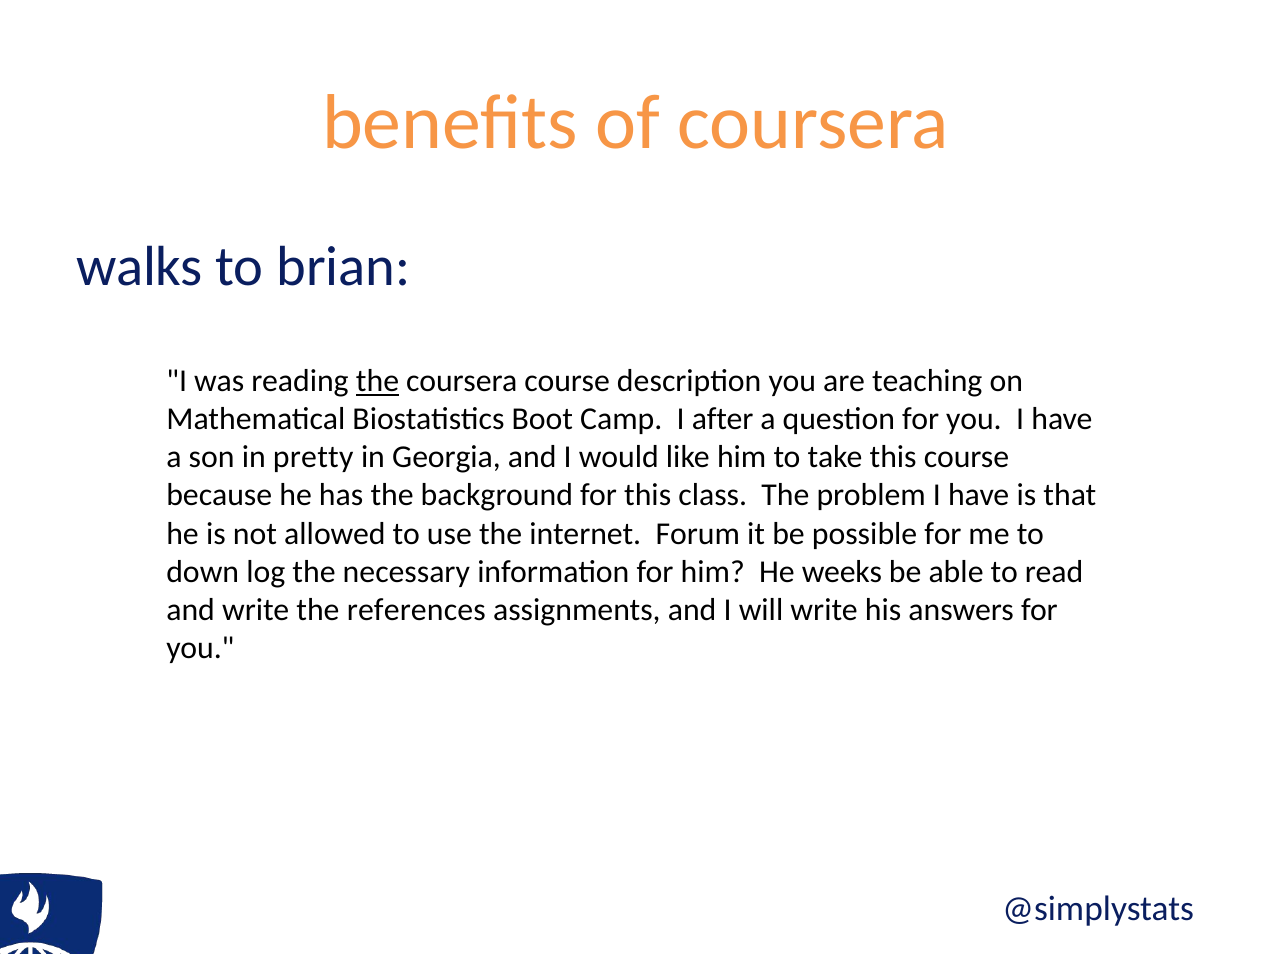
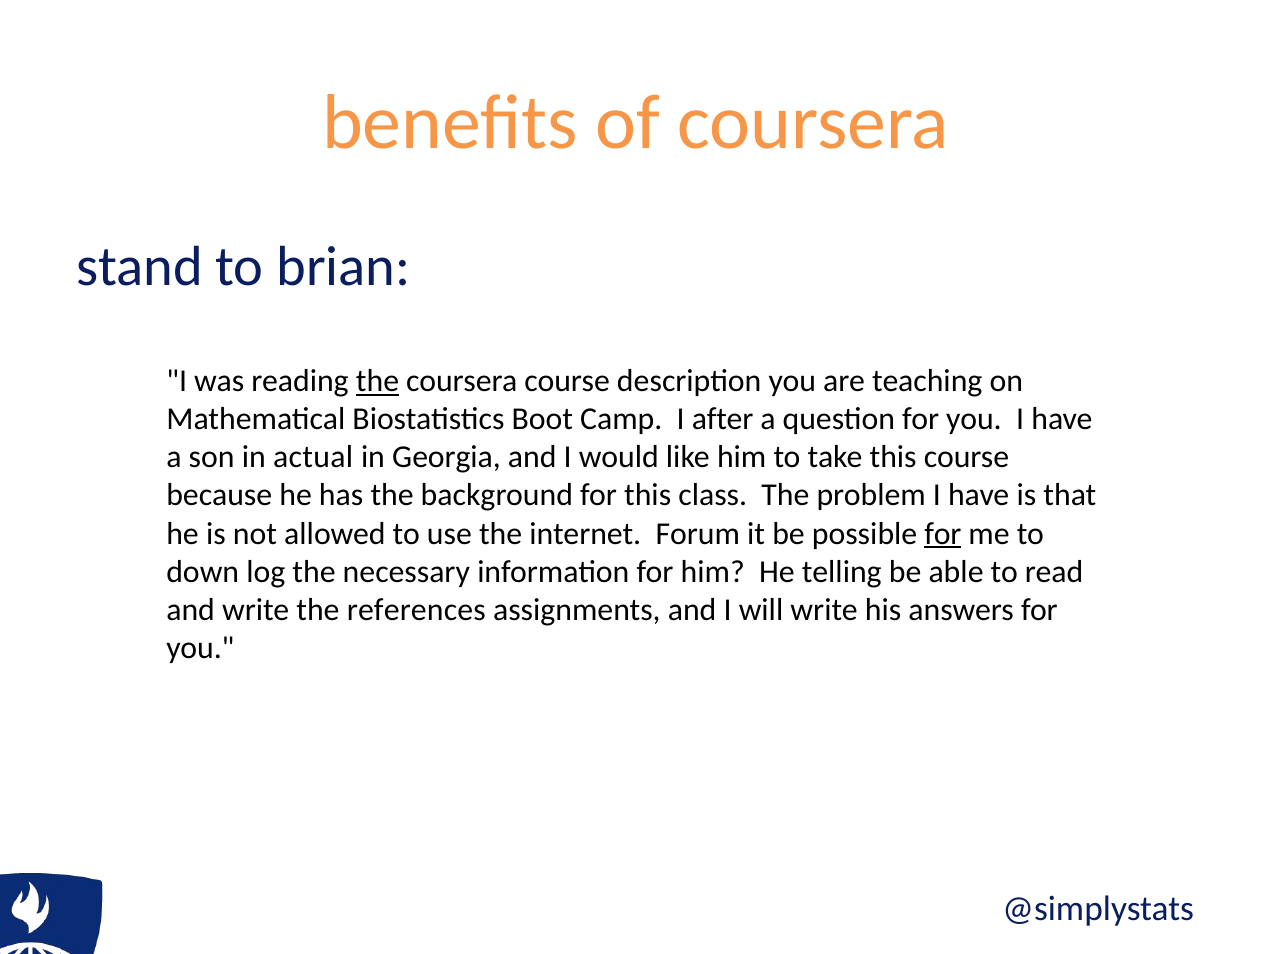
walks: walks -> stand
pretty: pretty -> actual
for at (943, 534) underline: none -> present
weeks: weeks -> telling
